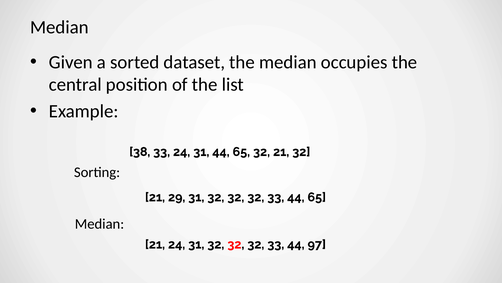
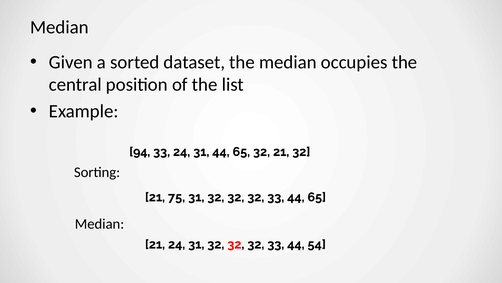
38: 38 -> 94
29: 29 -> 75
97: 97 -> 54
